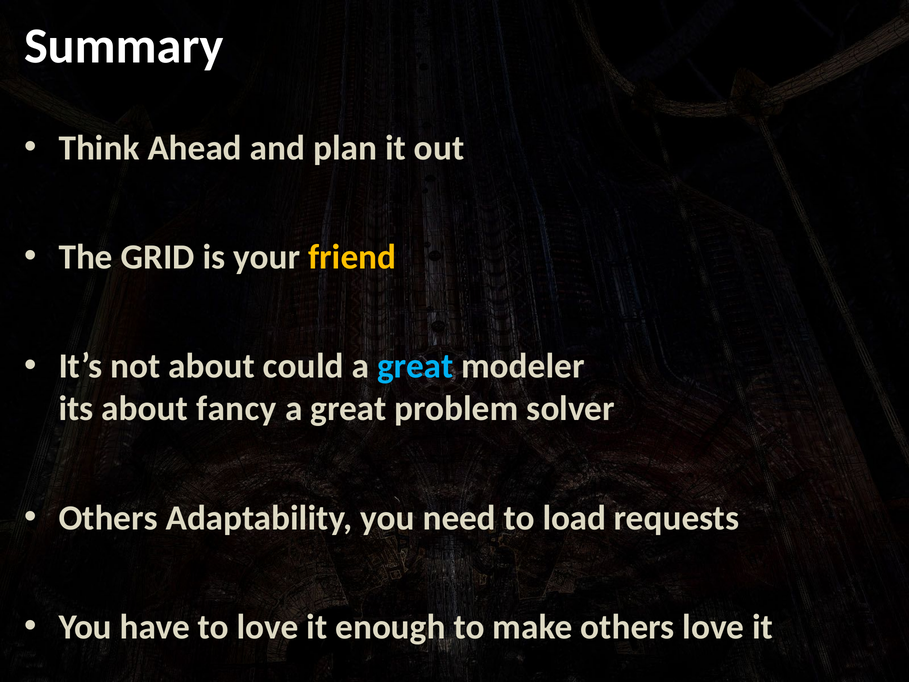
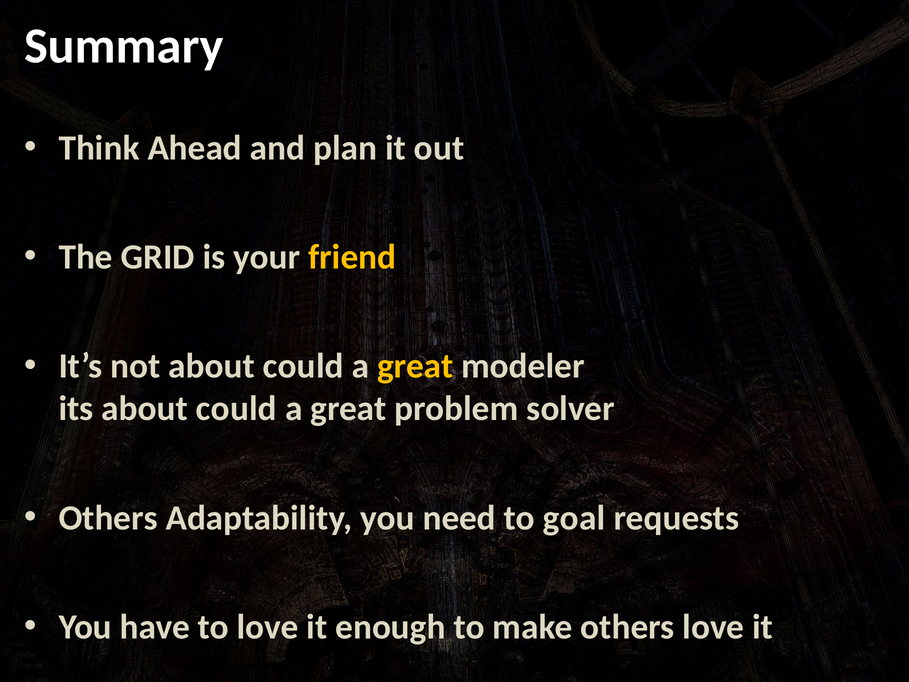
great at (415, 366) colour: light blue -> yellow
its about fancy: fancy -> could
load: load -> goal
